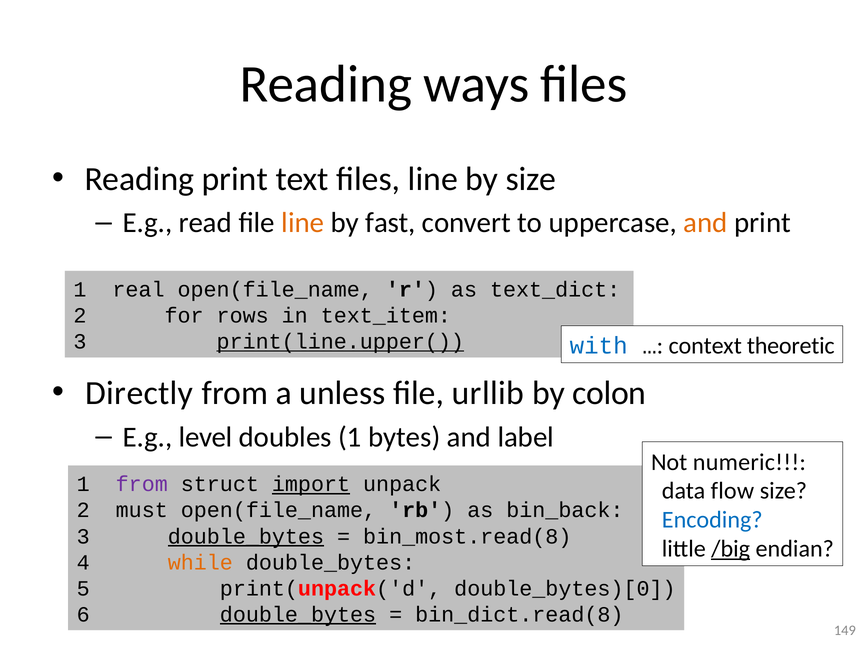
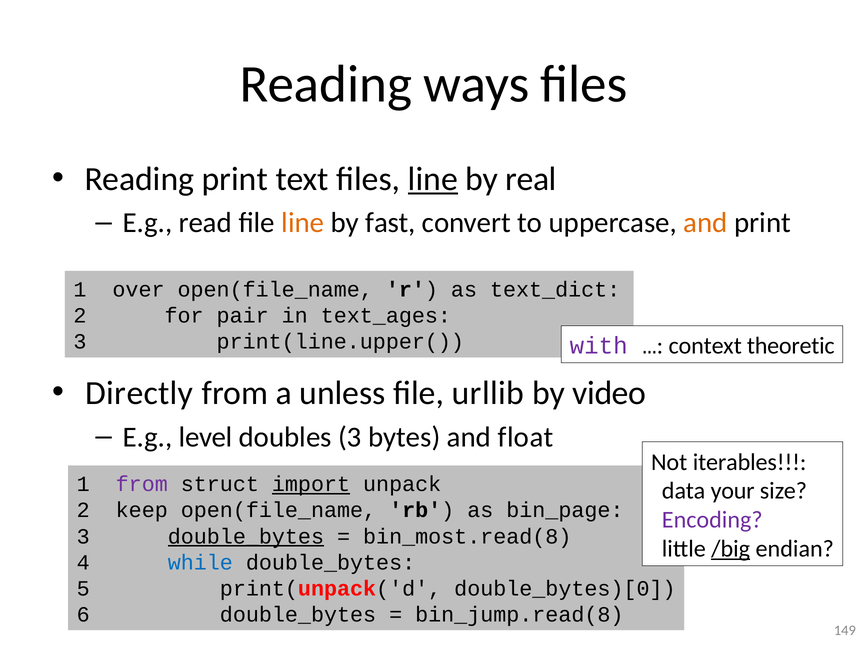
line at (433, 179) underline: none -> present
by size: size -> real
real: real -> over
rows: rows -> pair
text_item: text_item -> text_ages
print(line.upper( underline: present -> none
with colour: blue -> purple
colon: colon -> video
doubles 1: 1 -> 3
label: label -> float
numeric: numeric -> iterables
flow: flow -> your
must: must -> keep
bin_back: bin_back -> bin_page
Encoding colour: blue -> purple
while colour: orange -> blue
double_bytes at (298, 614) underline: present -> none
bin_dict.read(8: bin_dict.read(8 -> bin_jump.read(8
